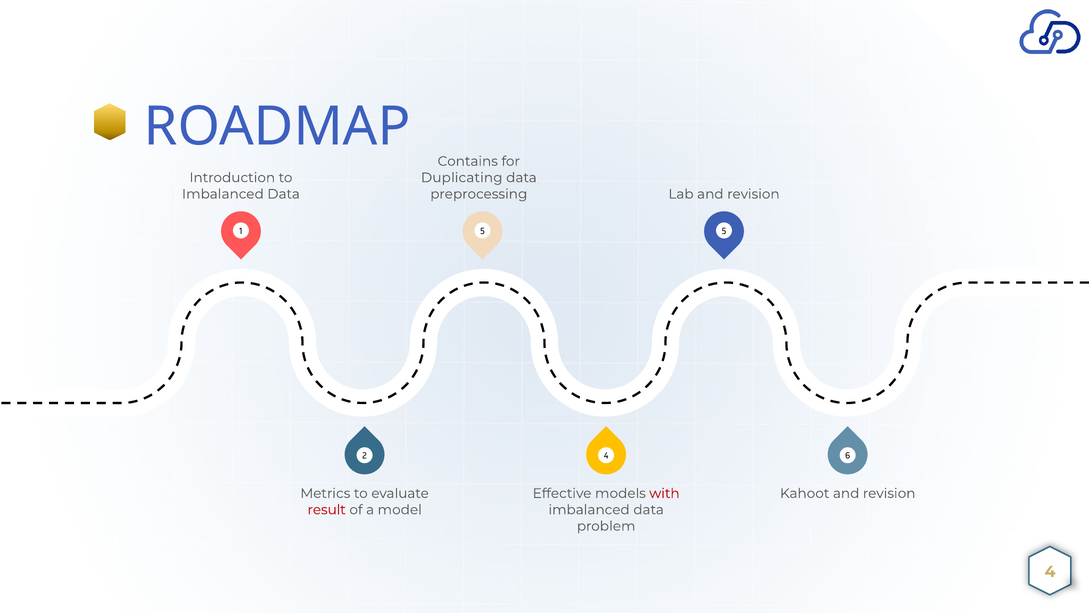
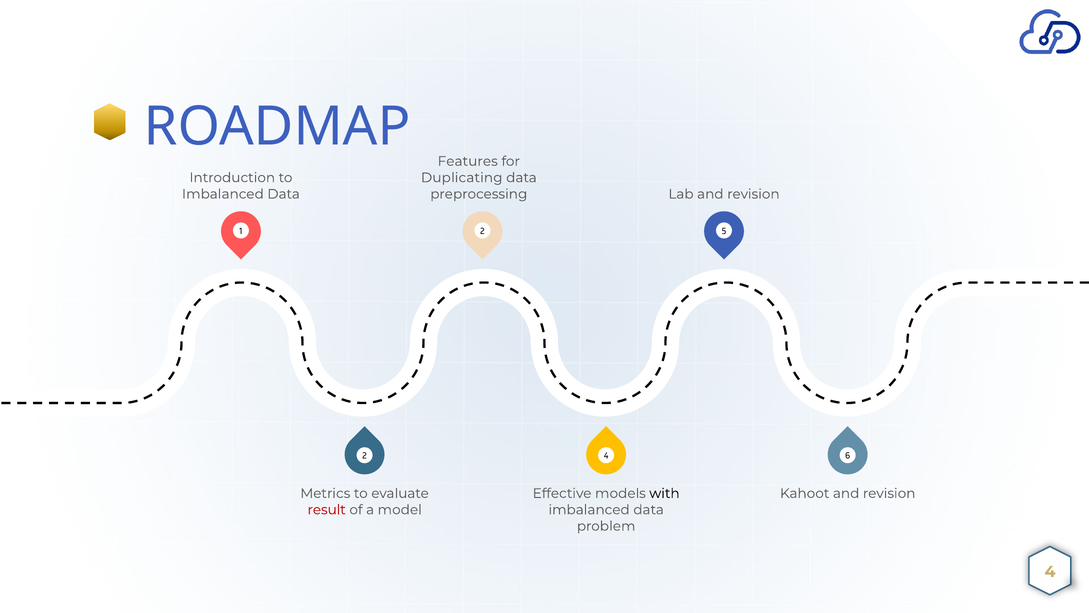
Contains: Contains -> Features
1 5: 5 -> 2
with colour: red -> black
